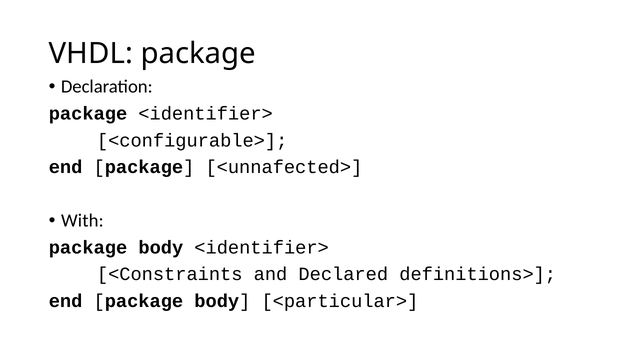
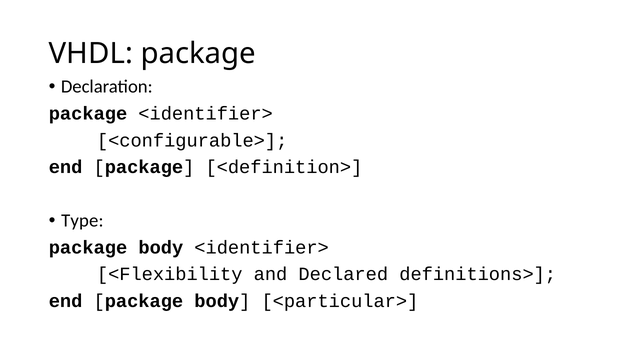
<unnafected>: <unnafected> -> <definition>
With: With -> Type
<Constraints: <Constraints -> <Flexibility
